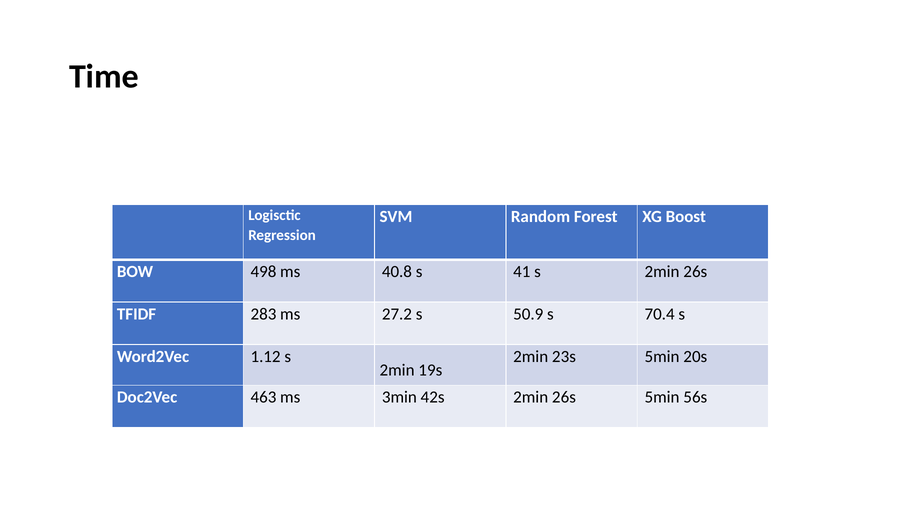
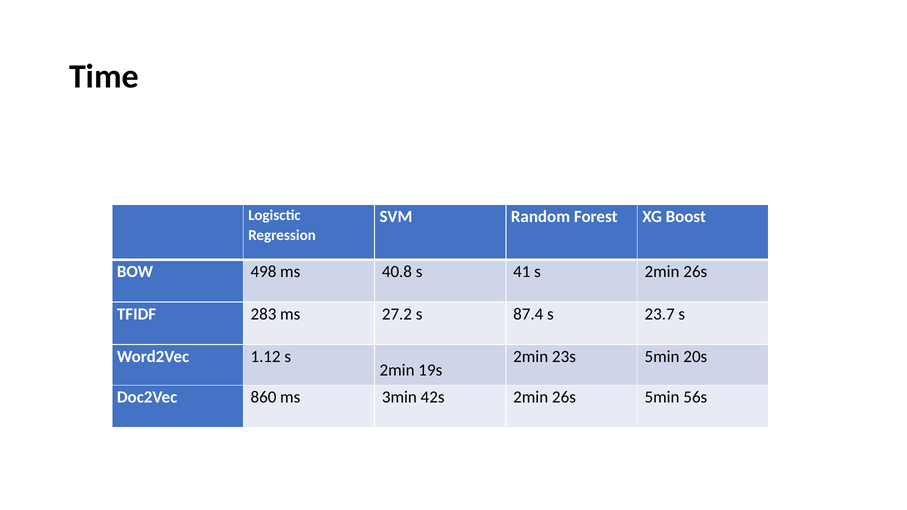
50.9: 50.9 -> 87.4
70.4: 70.4 -> 23.7
463: 463 -> 860
